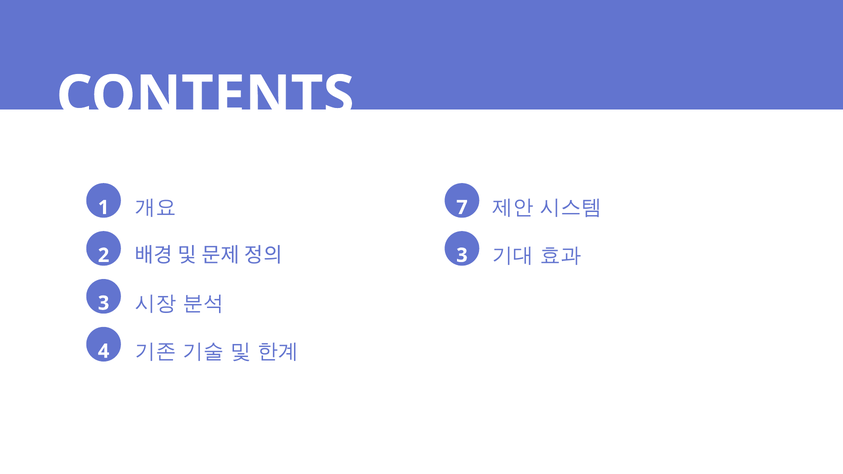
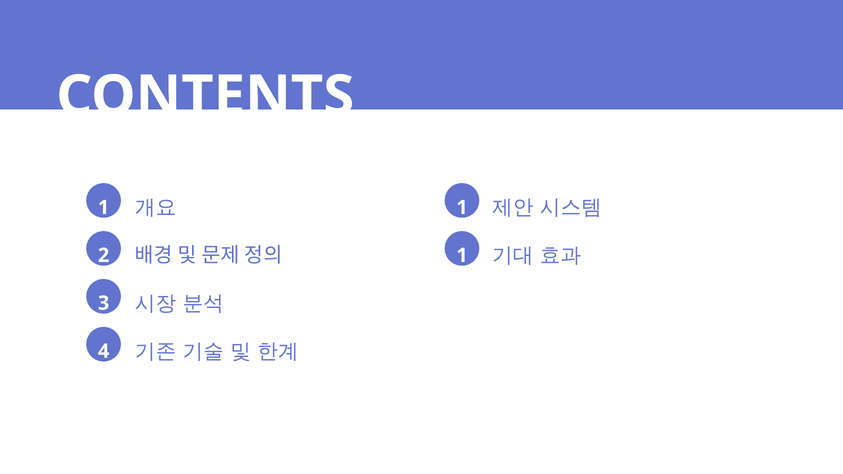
1 7: 7 -> 1
2 3: 3 -> 1
